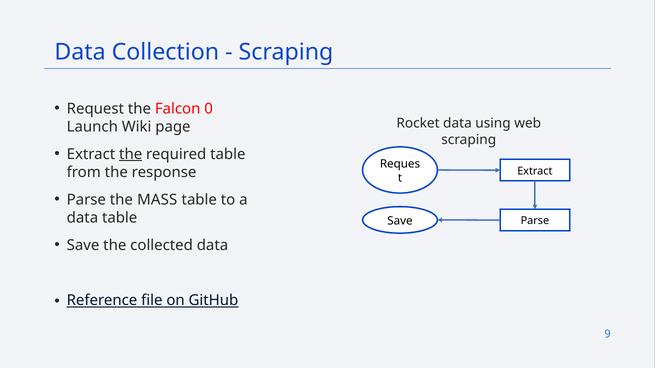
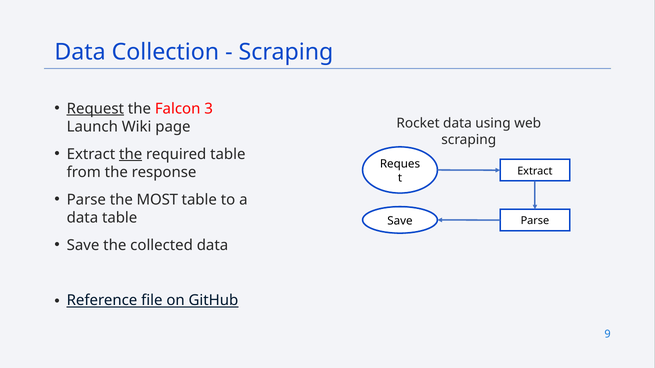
Request underline: none -> present
0: 0 -> 3
MASS: MASS -> MOST
